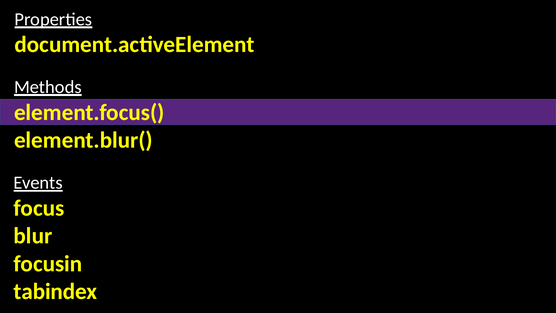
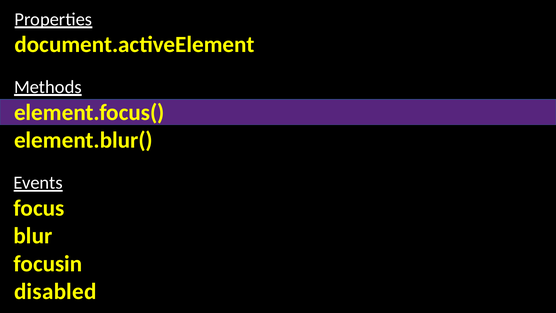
tabindex: tabindex -> disabled
